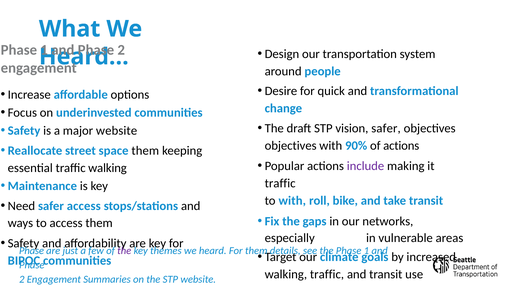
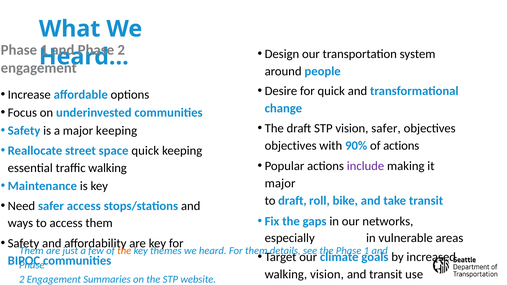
major website: website -> keeping
space them: them -> quick
traffic at (280, 183): traffic -> major
to with: with -> draft
Phase at (32, 251): Phase -> Them
the at (124, 251) colour: purple -> orange
walking traffic: traffic -> vision
